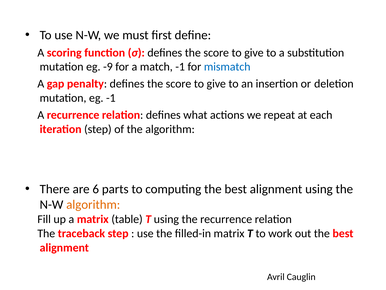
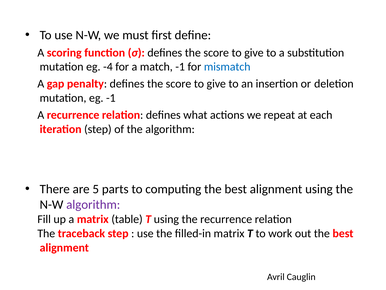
-9: -9 -> -4
6: 6 -> 5
algorithm at (93, 204) colour: orange -> purple
